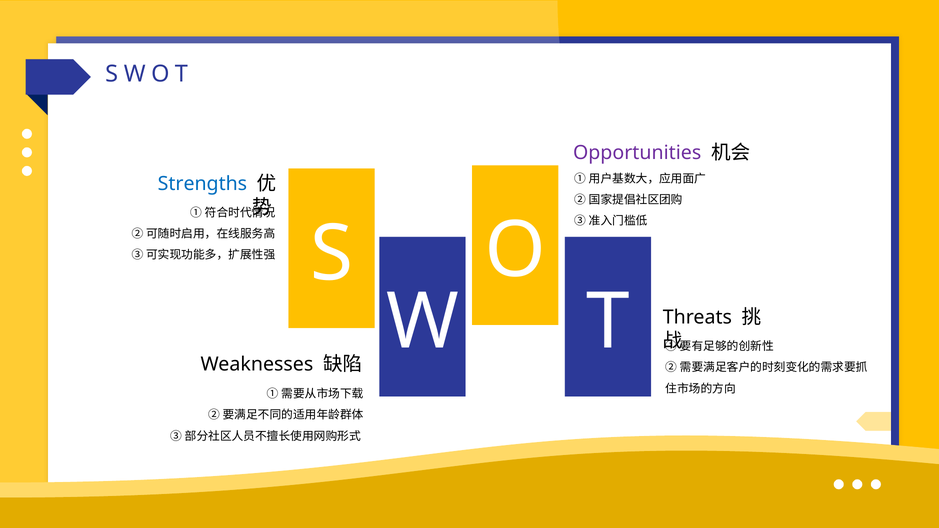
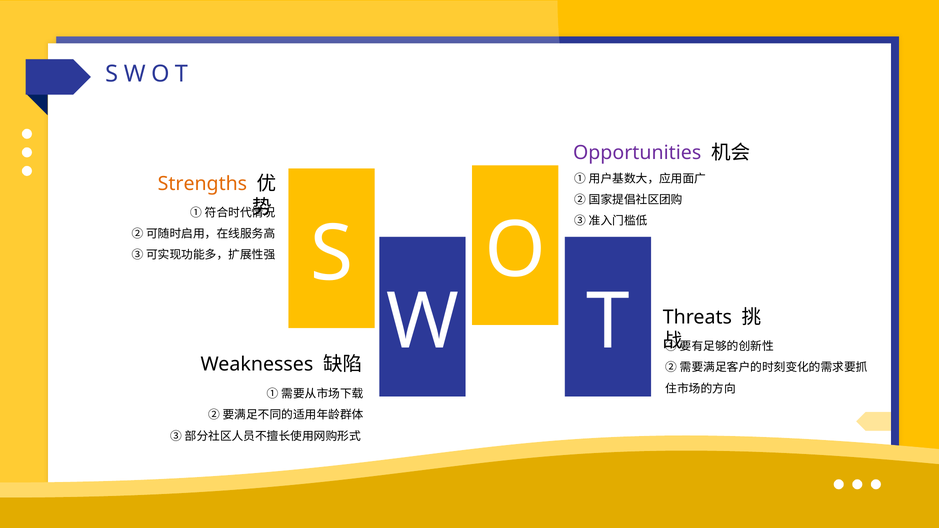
Strengths colour: blue -> orange
